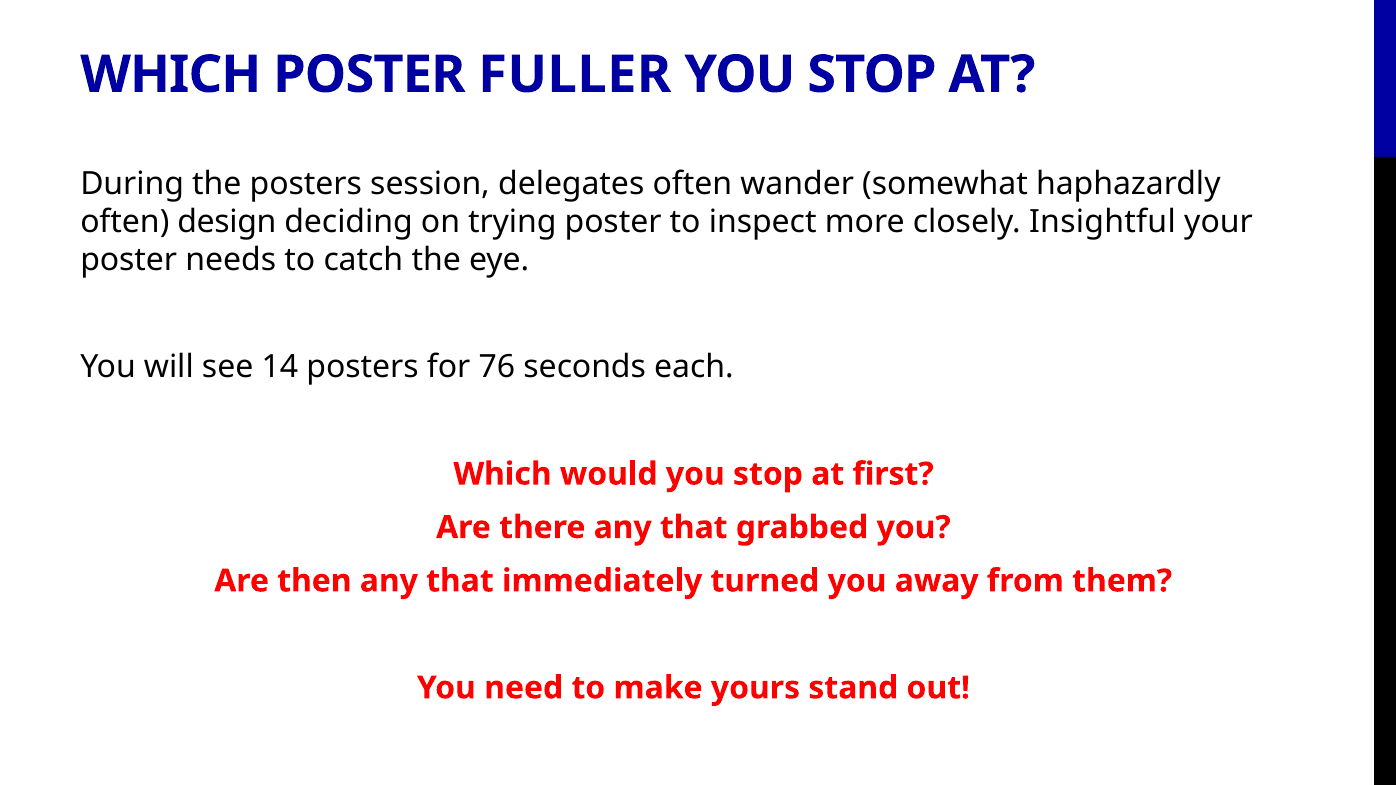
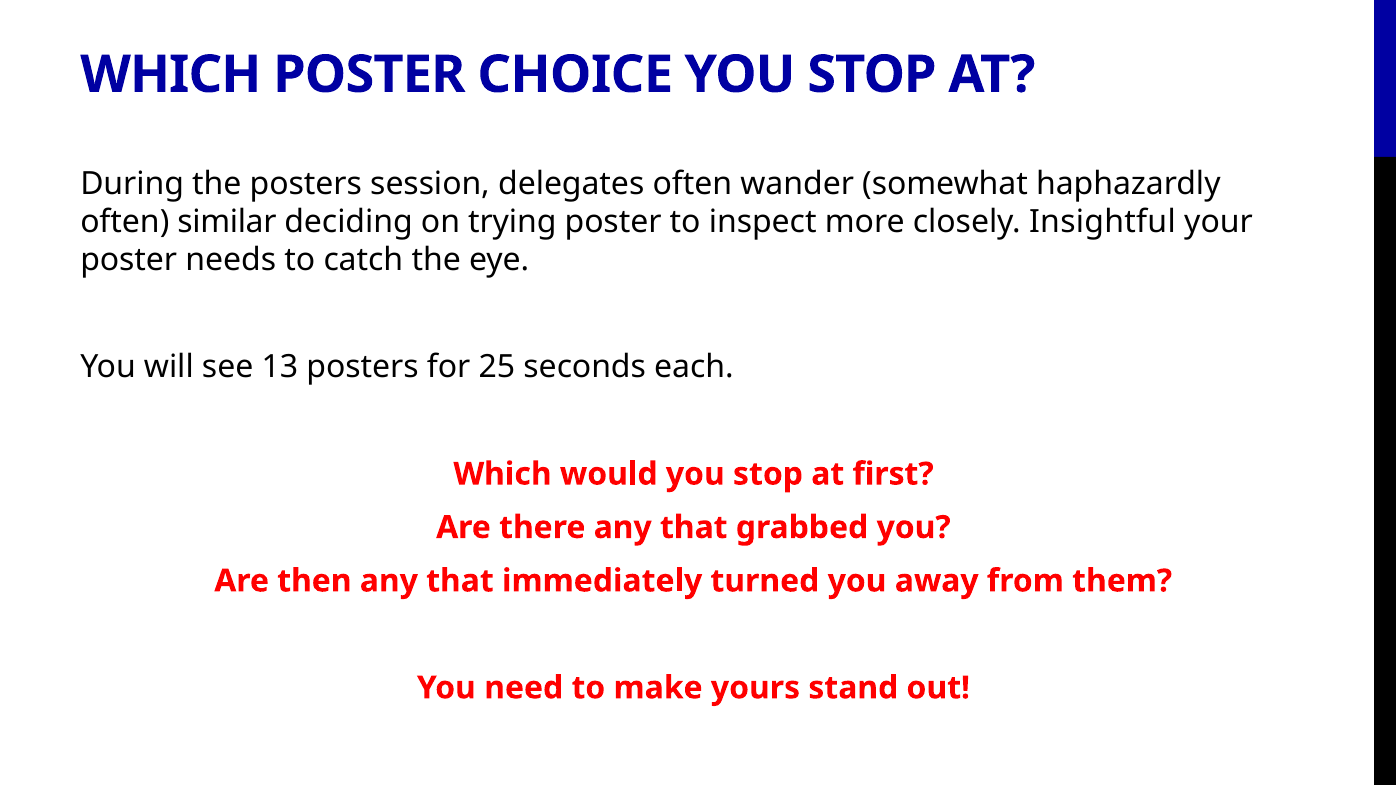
FULLER: FULLER -> CHOICE
design: design -> similar
14: 14 -> 13
76: 76 -> 25
